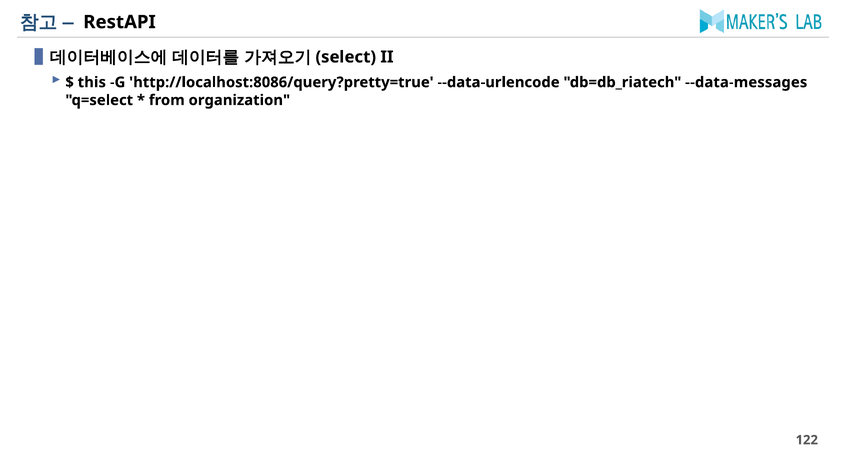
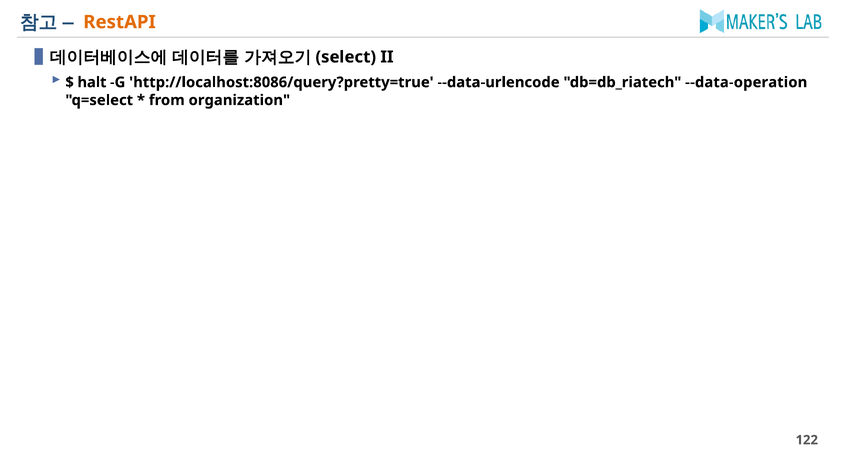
RestAPI colour: black -> orange
this: this -> halt
--data-messages: --data-messages -> --data-operation
